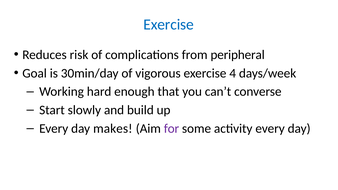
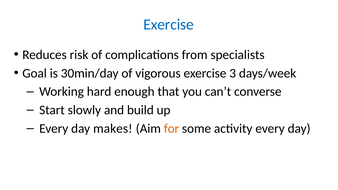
peripheral: peripheral -> specialists
4: 4 -> 3
for colour: purple -> orange
